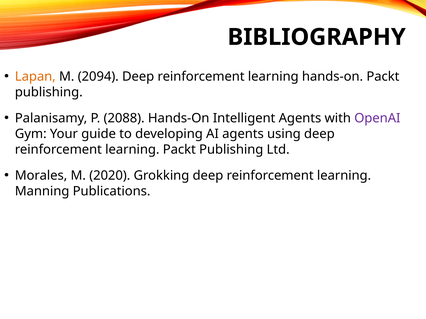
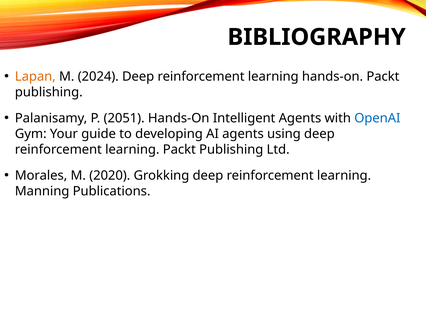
2094: 2094 -> 2024
2088: 2088 -> 2051
OpenAI colour: purple -> blue
